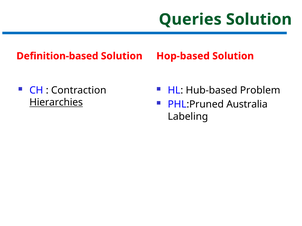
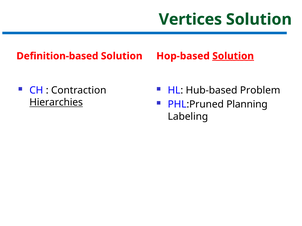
Queries: Queries -> Vertices
Solution at (233, 56) underline: none -> present
Australia: Australia -> Planning
